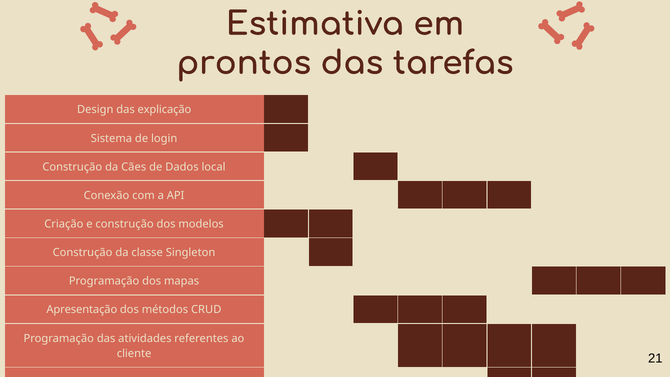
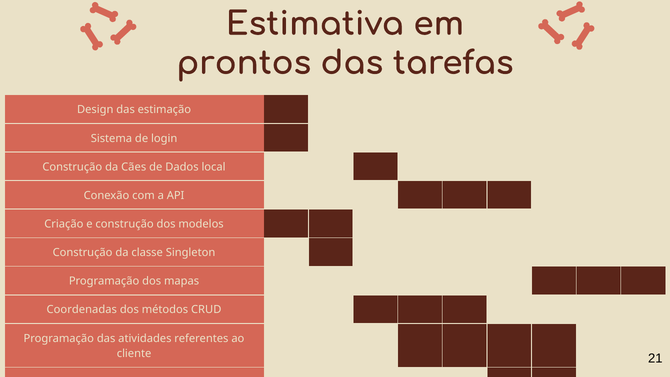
explicação: explicação -> estimação
Apresentação: Apresentação -> Coordenadas
